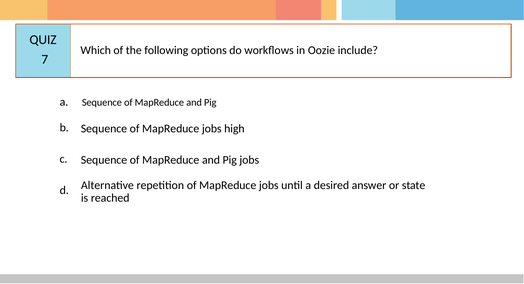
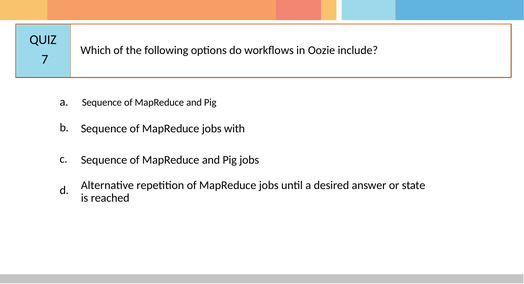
high: high -> with
